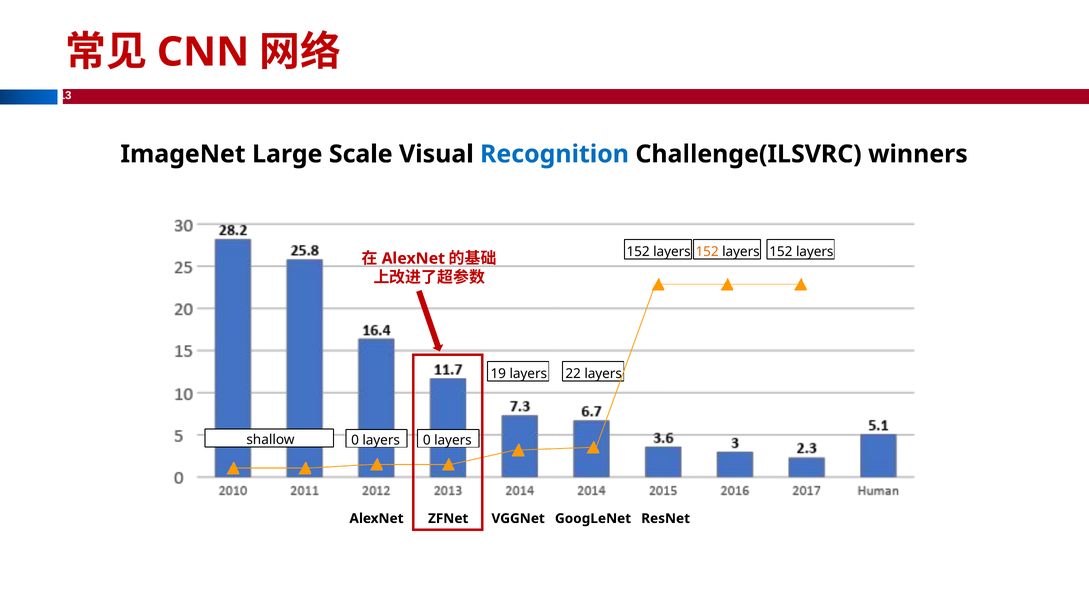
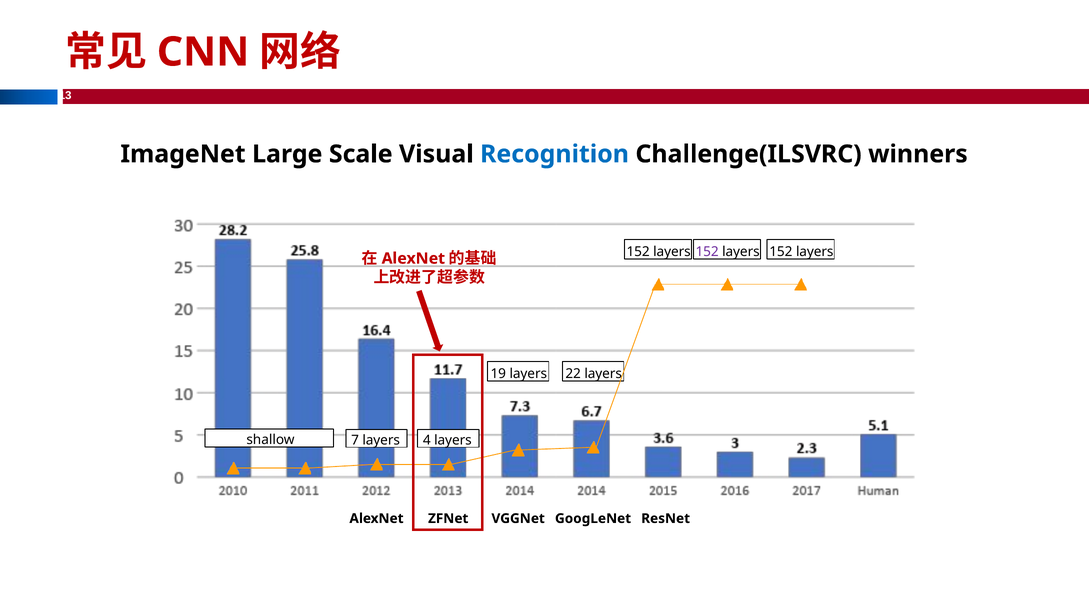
152 at (707, 252) colour: orange -> purple
shallow 0: 0 -> 7
layers 0: 0 -> 4
